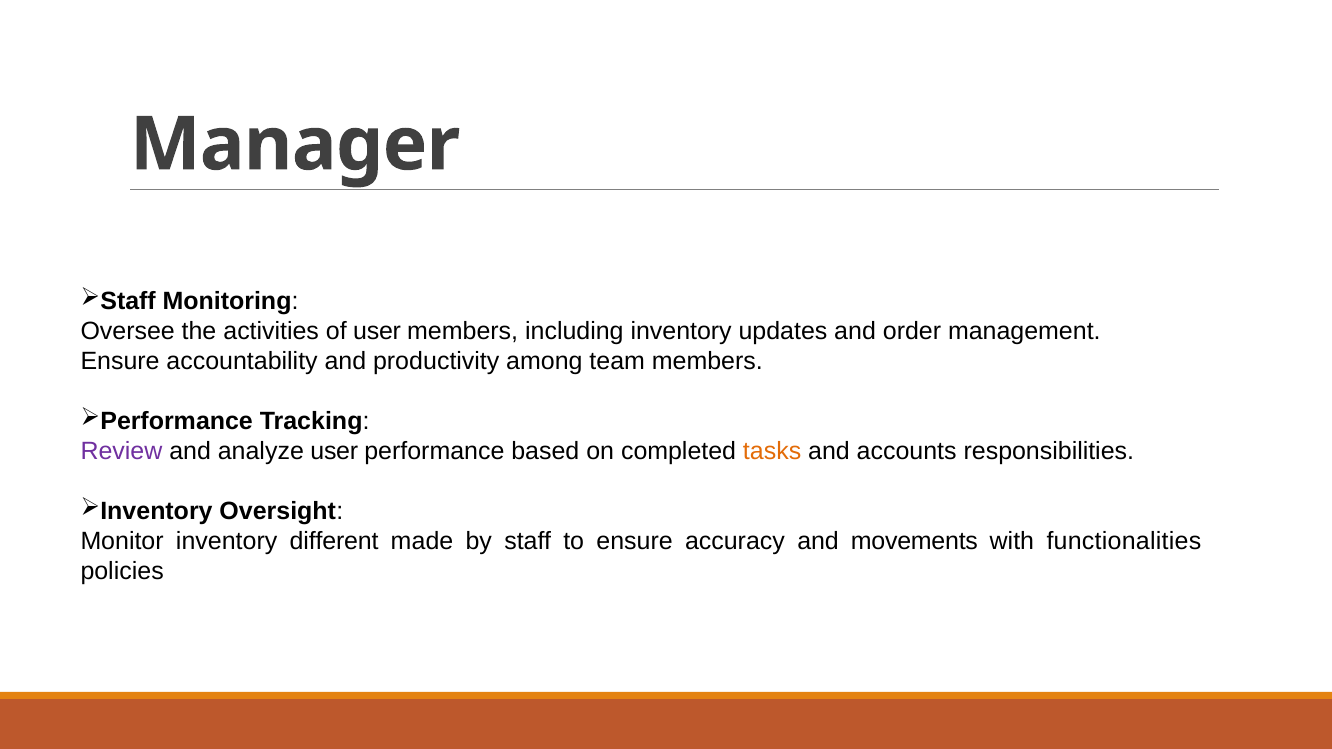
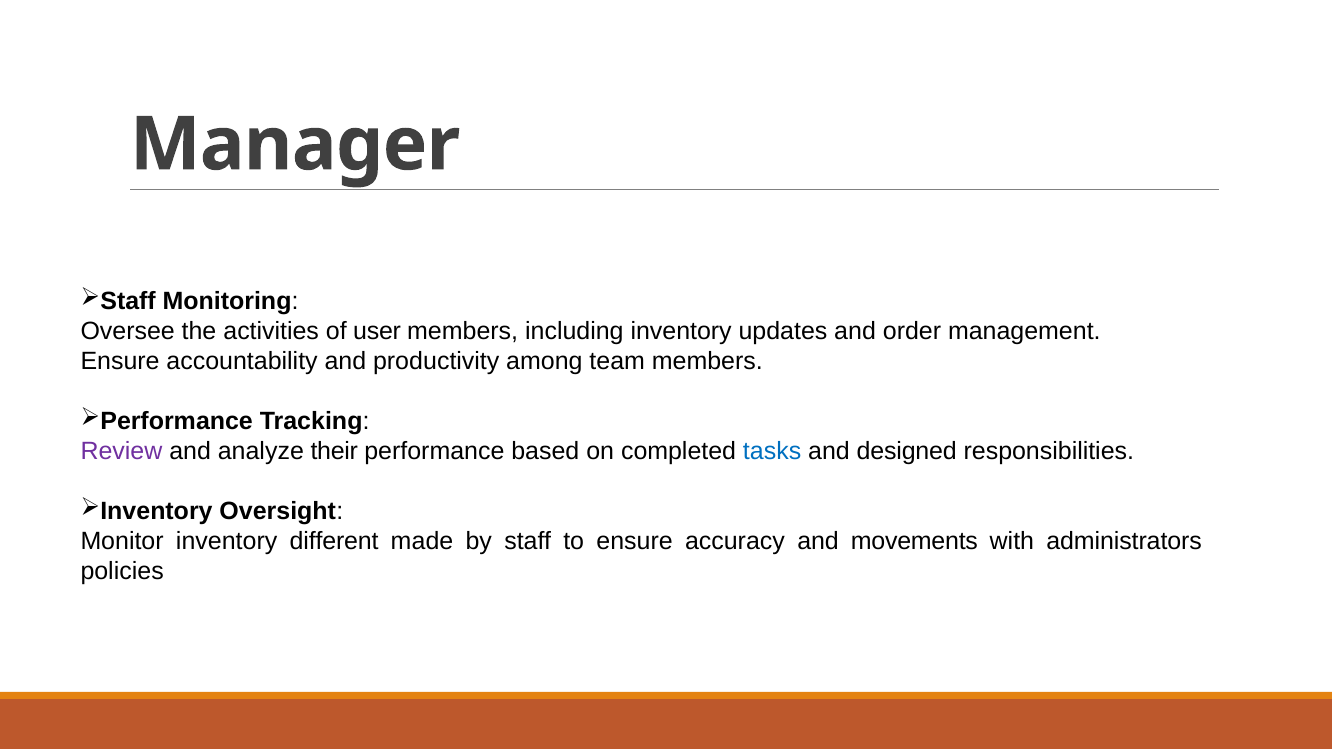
analyze user: user -> their
tasks colour: orange -> blue
accounts: accounts -> designed
functionalities: functionalities -> administrators
